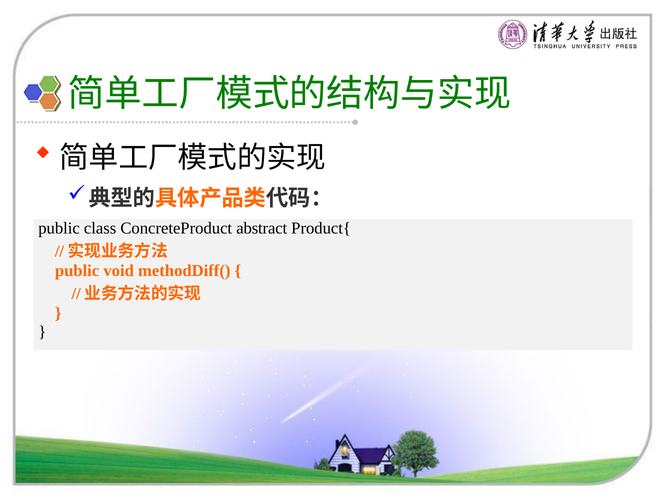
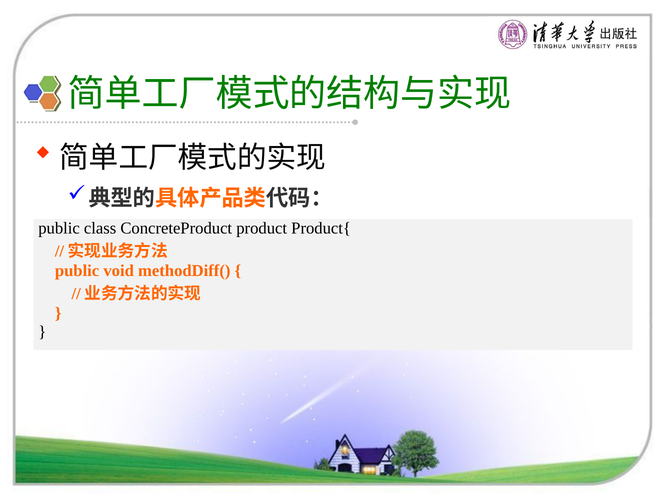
abstract: abstract -> product
